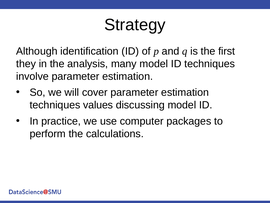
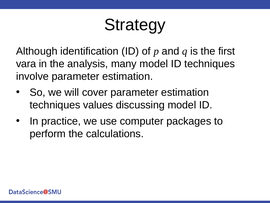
they: they -> vara
